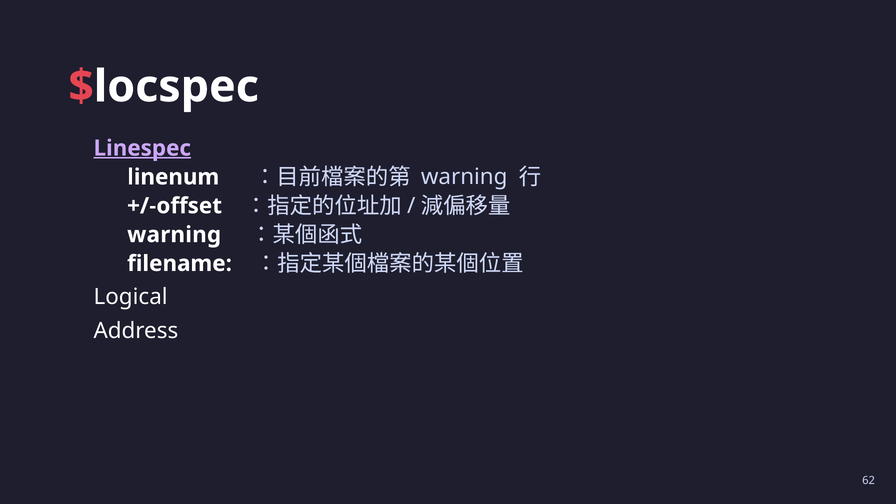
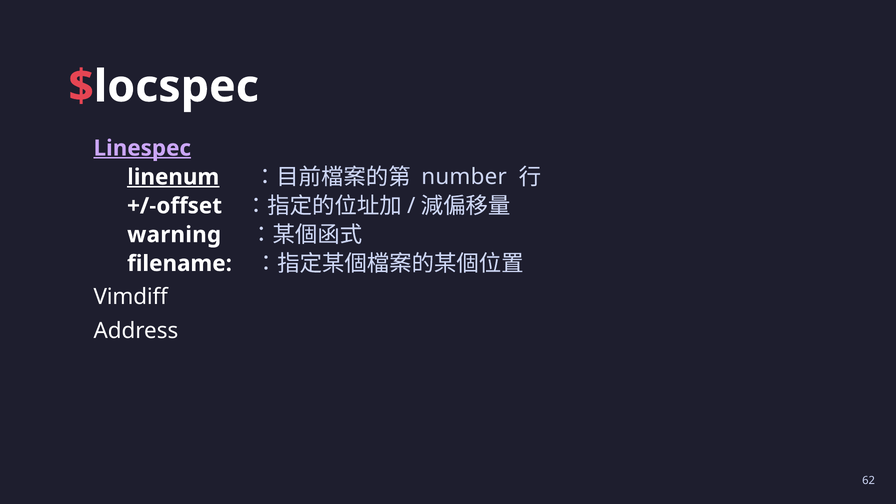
linenum underline: none -> present
warning at (464, 177): warning -> number
Logical: Logical -> Vimdiff
